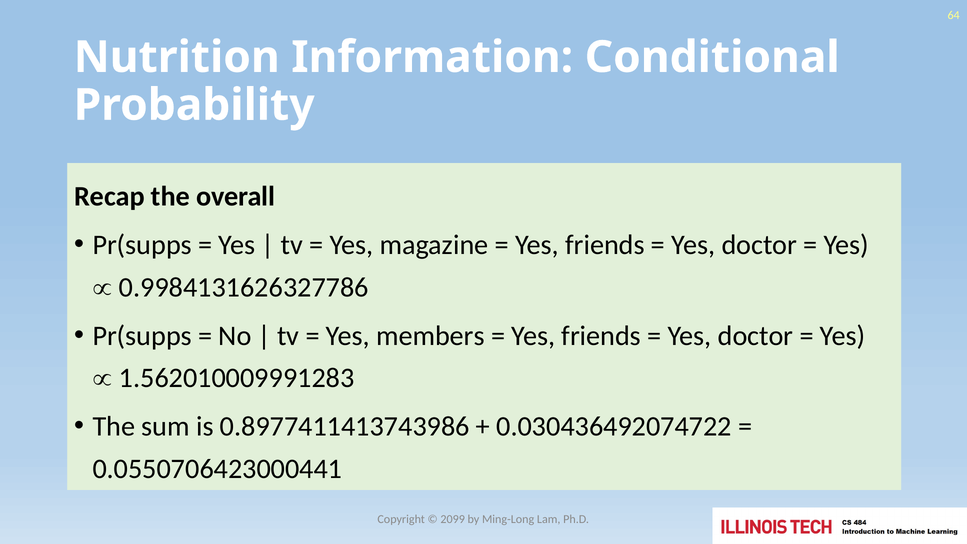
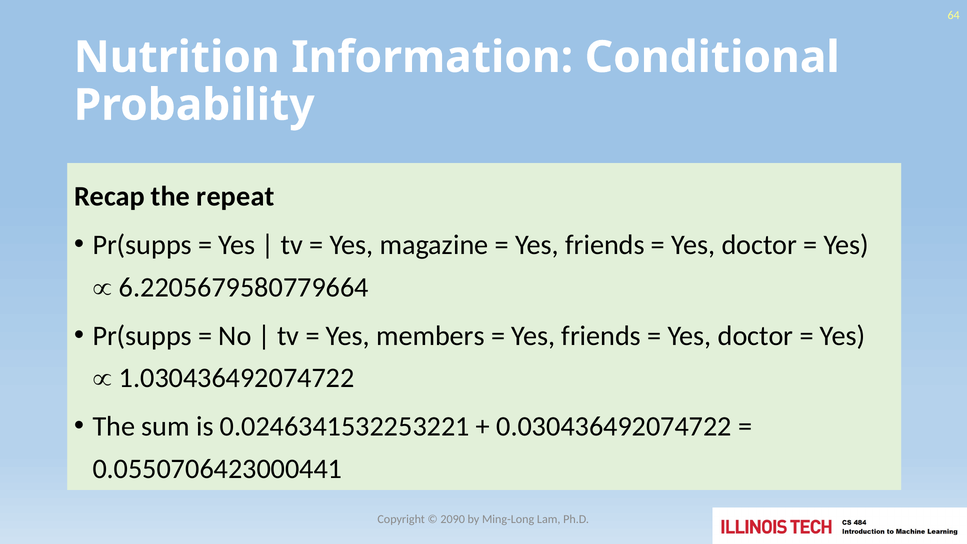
overall: overall -> repeat
0.9984131626327786: 0.9984131626327786 -> 6.2205679580779664
1.562010009991283: 1.562010009991283 -> 1.030436492074722
0.8977411413743986: 0.8977411413743986 -> 0.0246341532253221
2099: 2099 -> 2090
